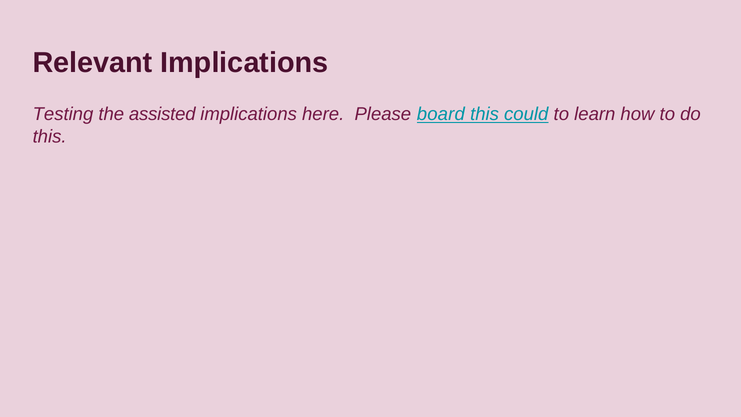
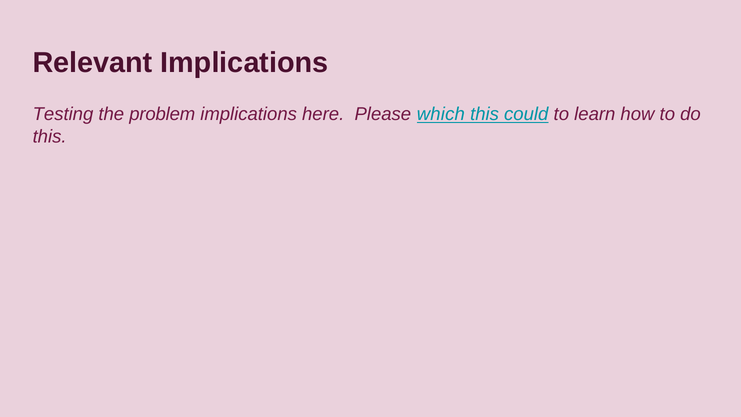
assisted: assisted -> problem
board: board -> which
